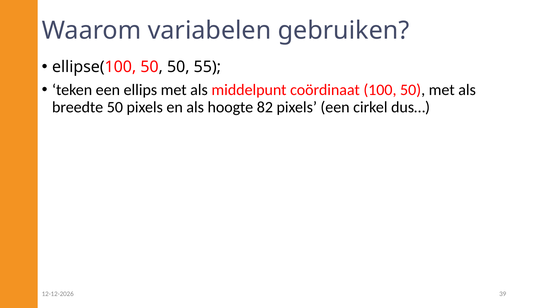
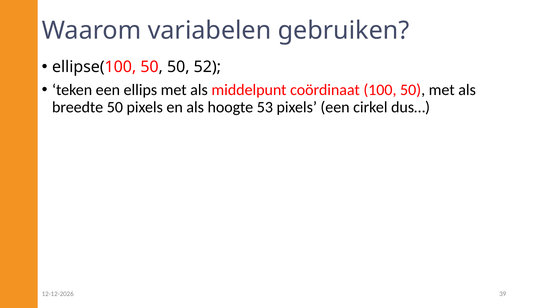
55: 55 -> 52
82: 82 -> 53
